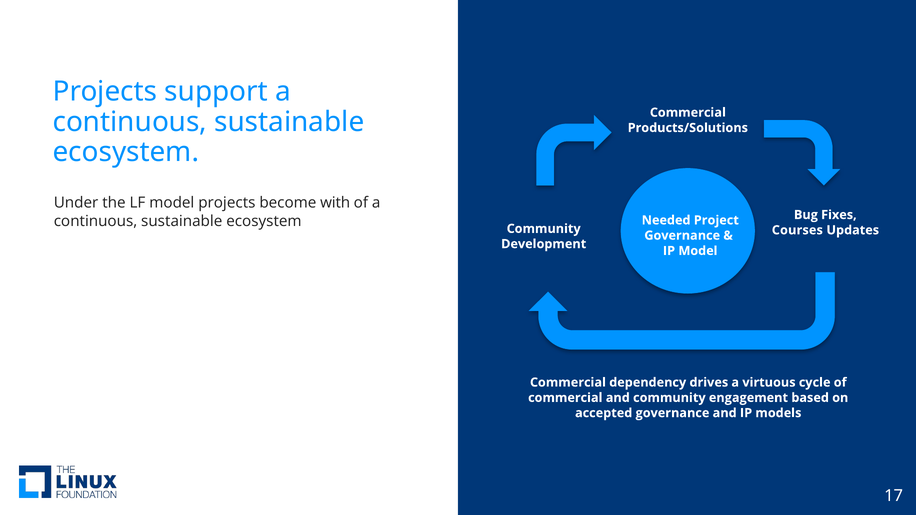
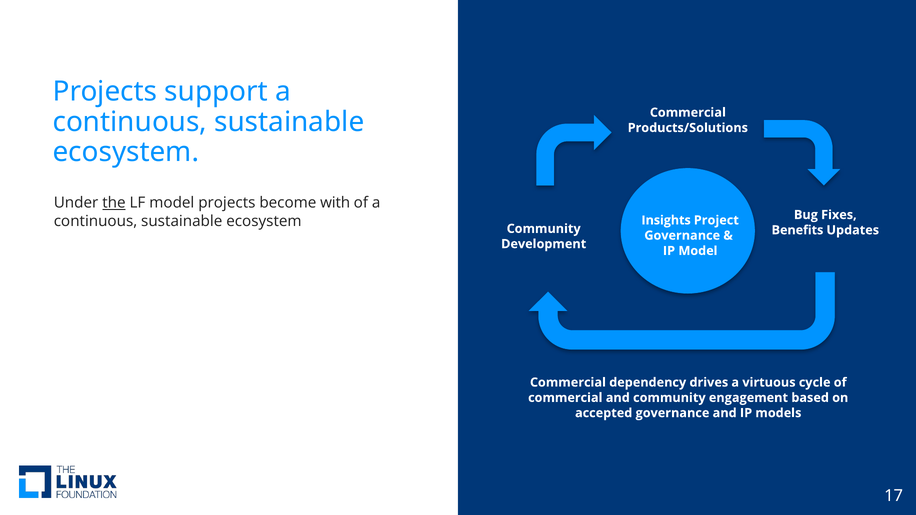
the at (114, 203) underline: none -> present
Needed: Needed -> Insights
Courses: Courses -> Benefits
